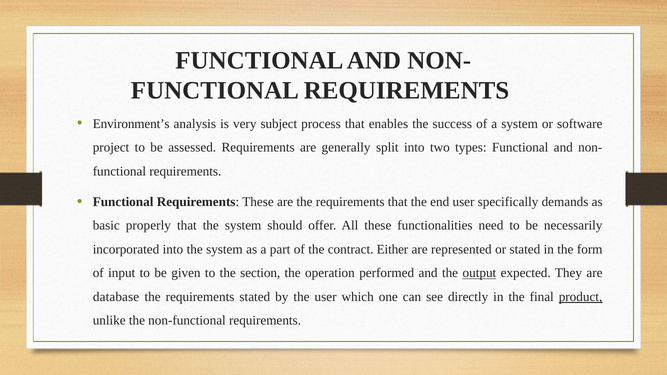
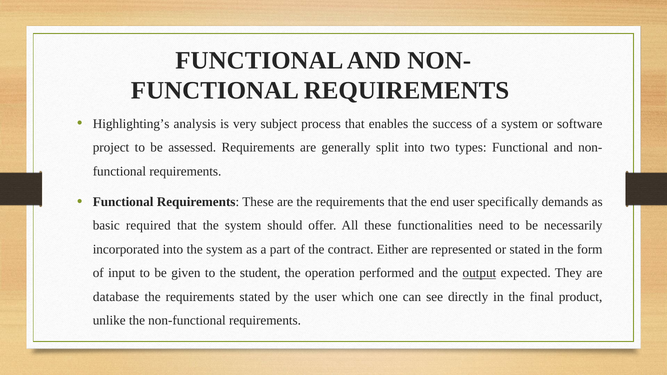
Environment’s: Environment’s -> Highlighting’s
properly: properly -> required
section: section -> student
product underline: present -> none
